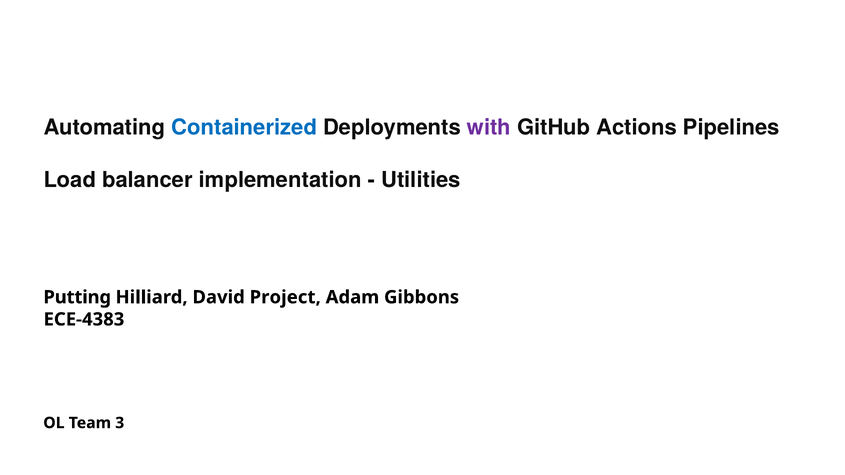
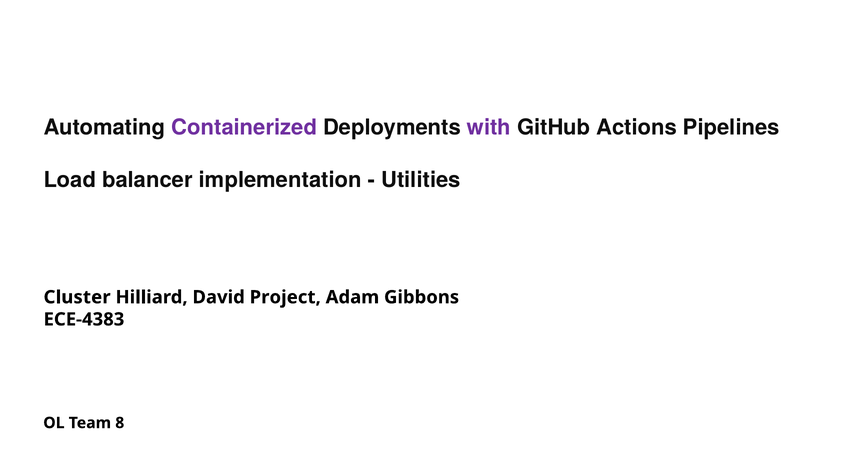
Containerized colour: blue -> purple
Putting: Putting -> Cluster
3: 3 -> 8
